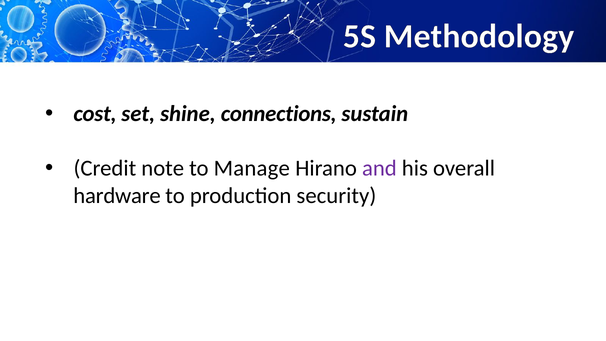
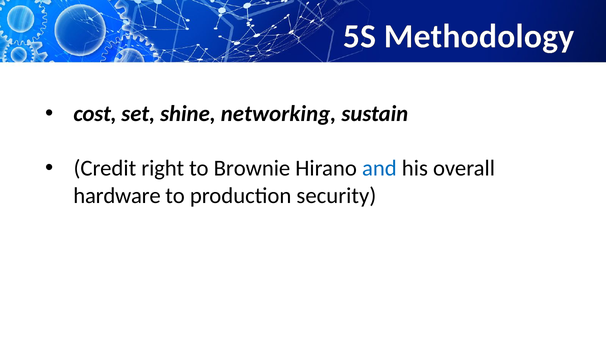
connections: connections -> networking
note: note -> right
Manage: Manage -> Brownie
and colour: purple -> blue
